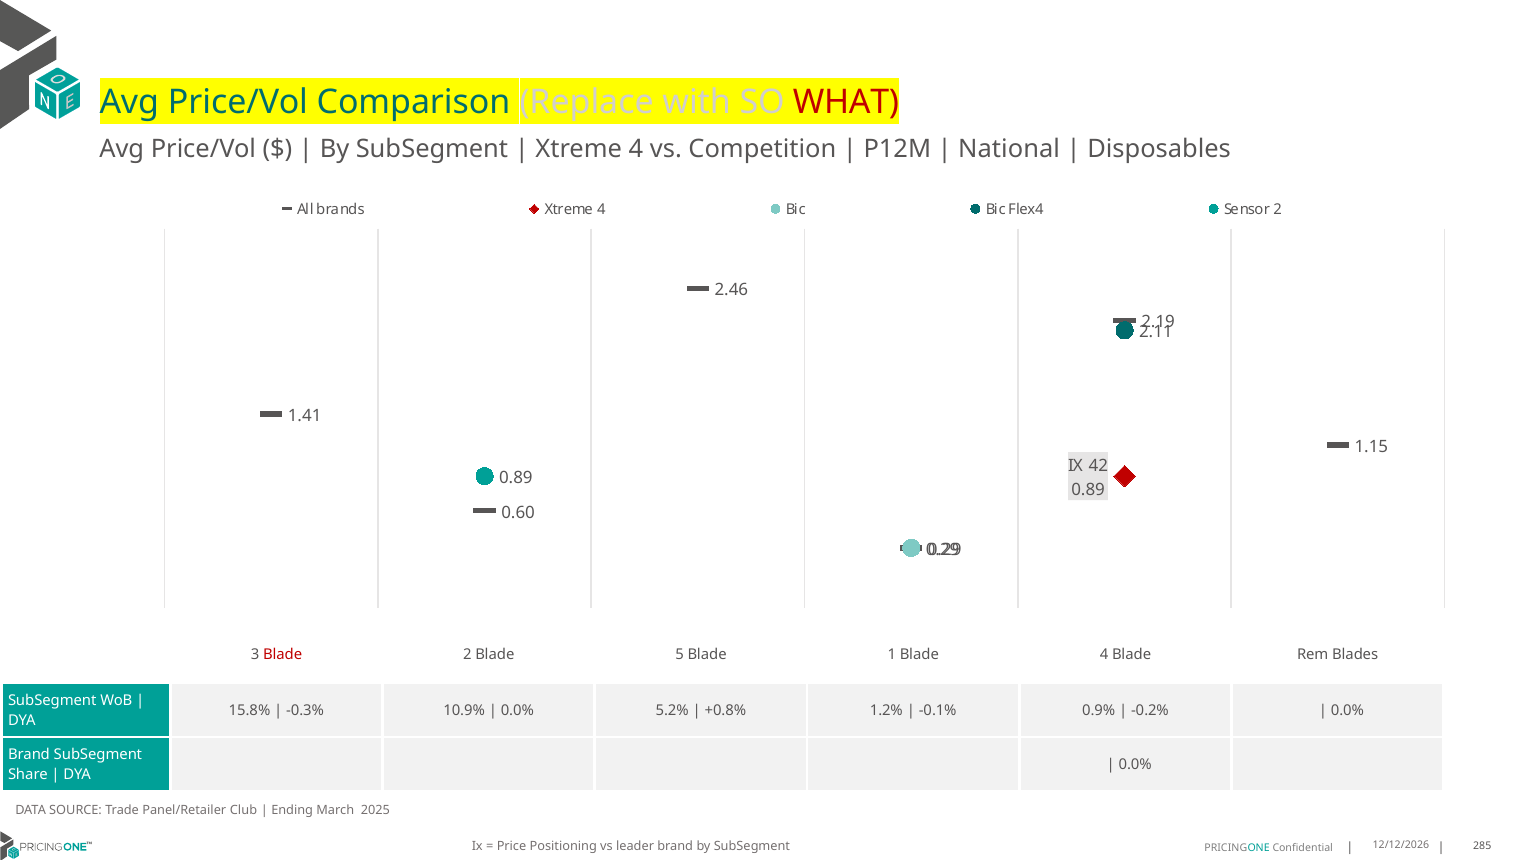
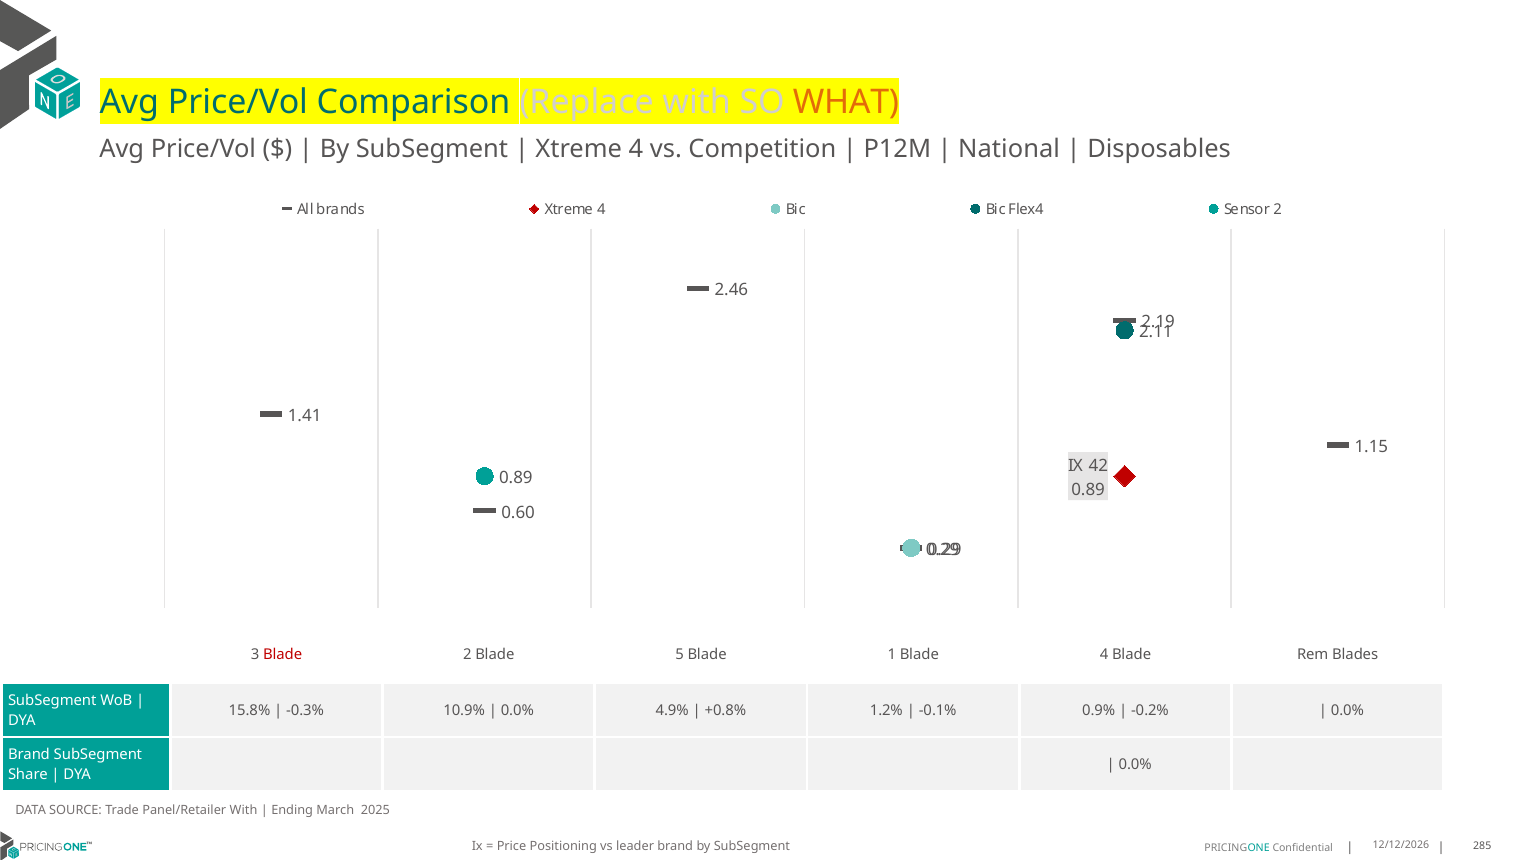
WHAT colour: red -> orange
5.2%: 5.2% -> 4.9%
Panel/Retailer Club: Club -> With
